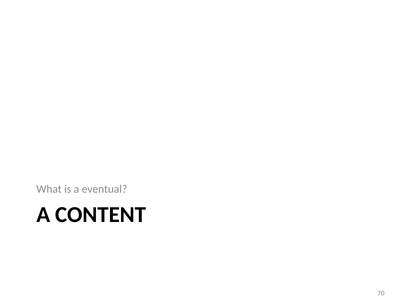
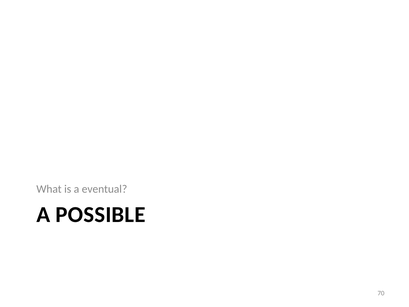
CONTENT: CONTENT -> POSSIBLE
